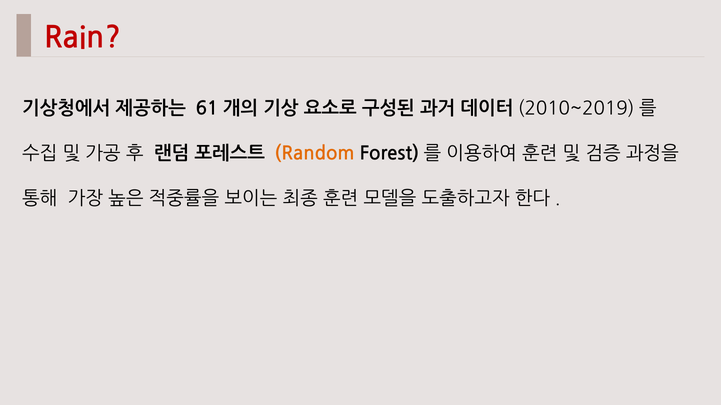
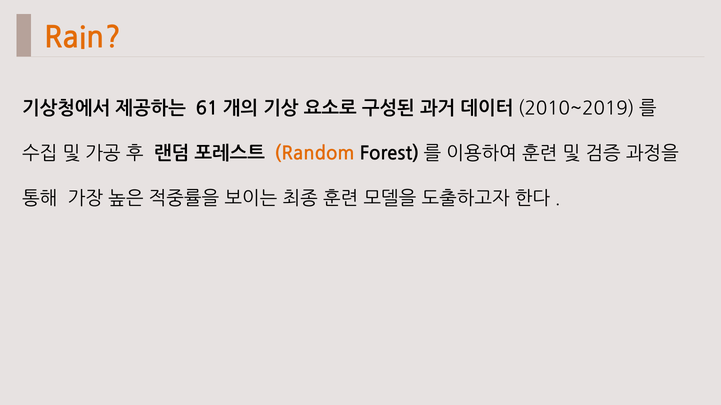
Rain colour: red -> orange
